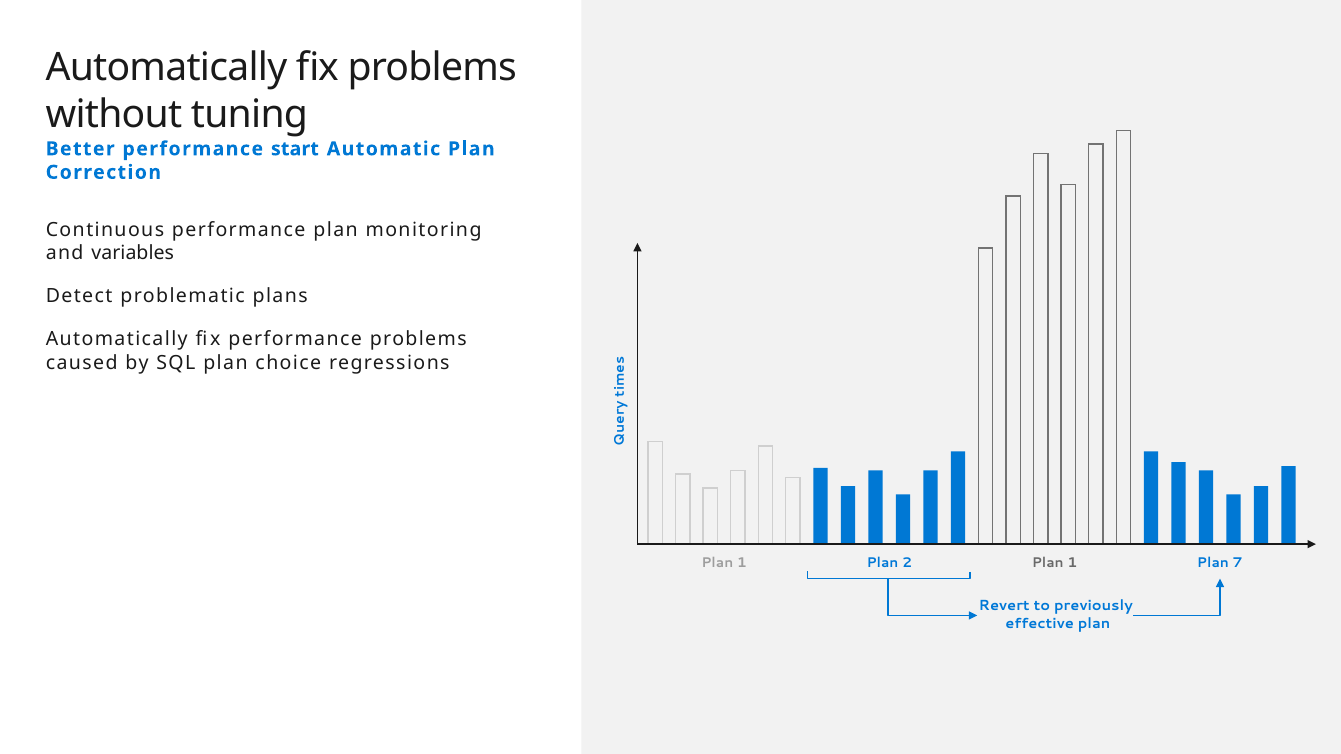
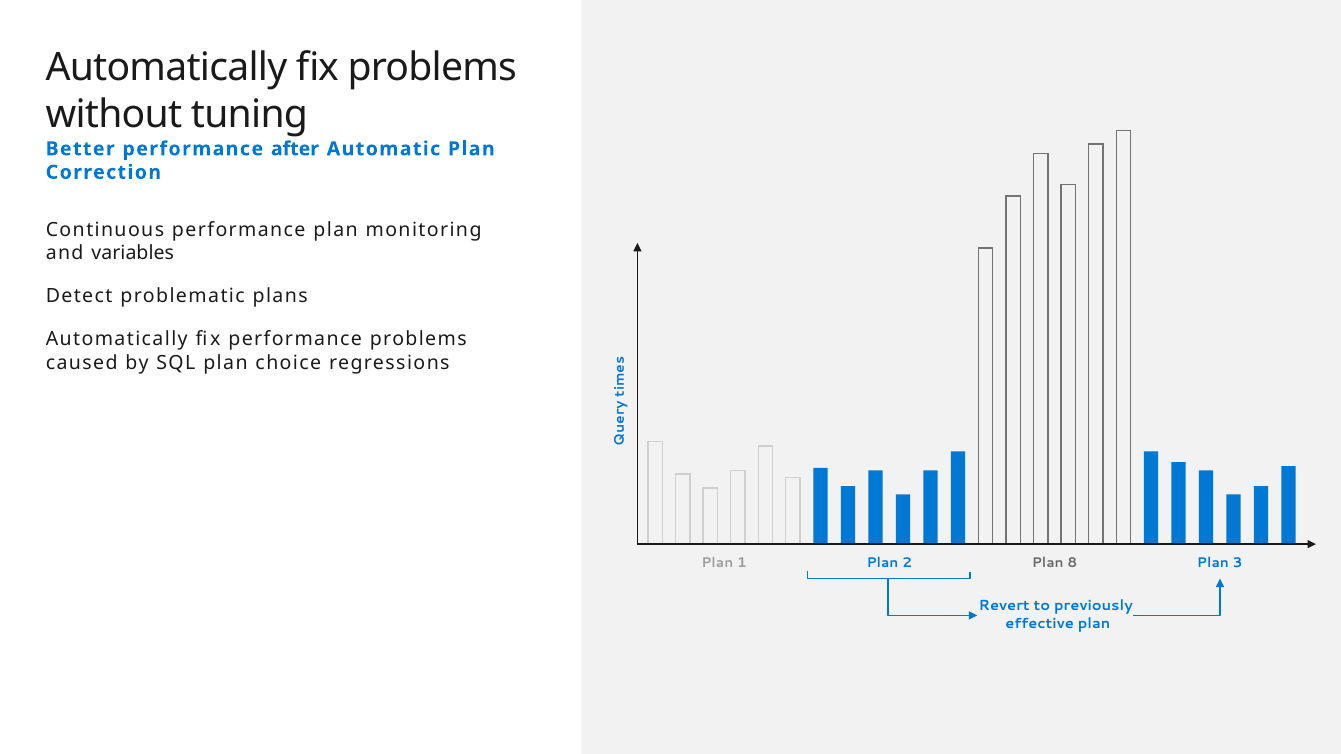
start: start -> after
2 Plan 1: 1 -> 8
7: 7 -> 3
